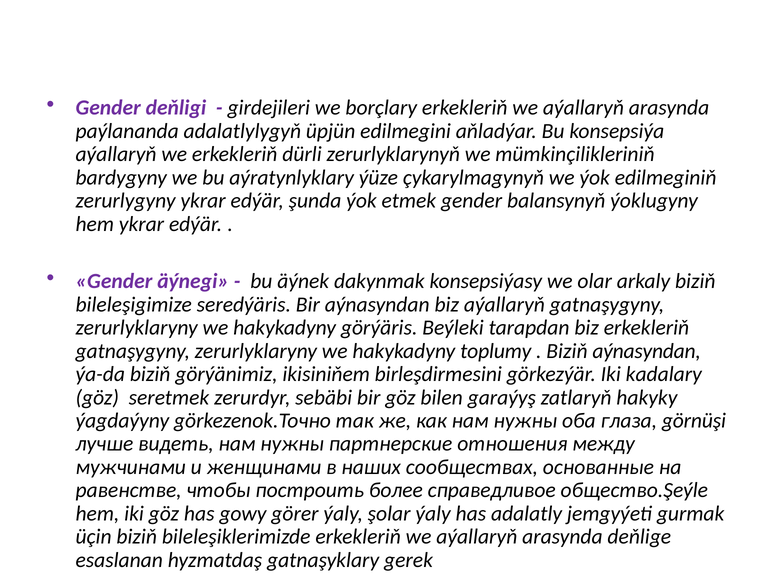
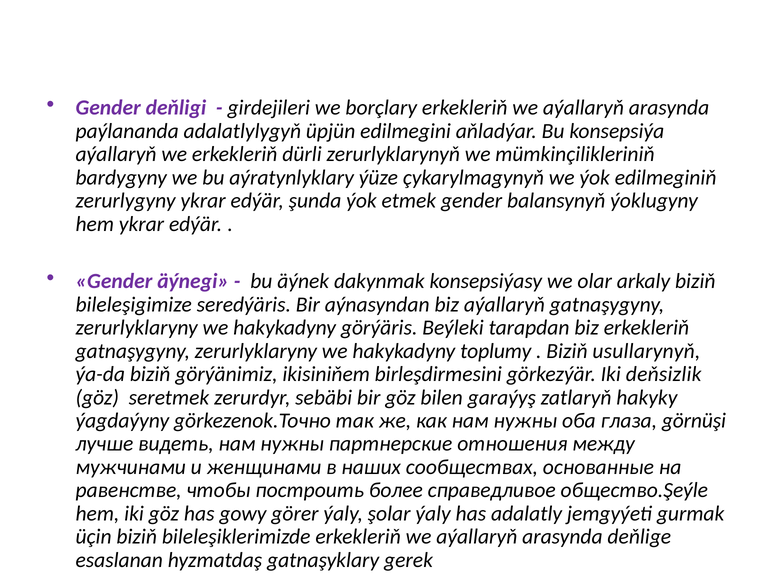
Biziň aýnasyndan: aýnasyndan -> usullarynyň
kadalary: kadalary -> deňsizlik
